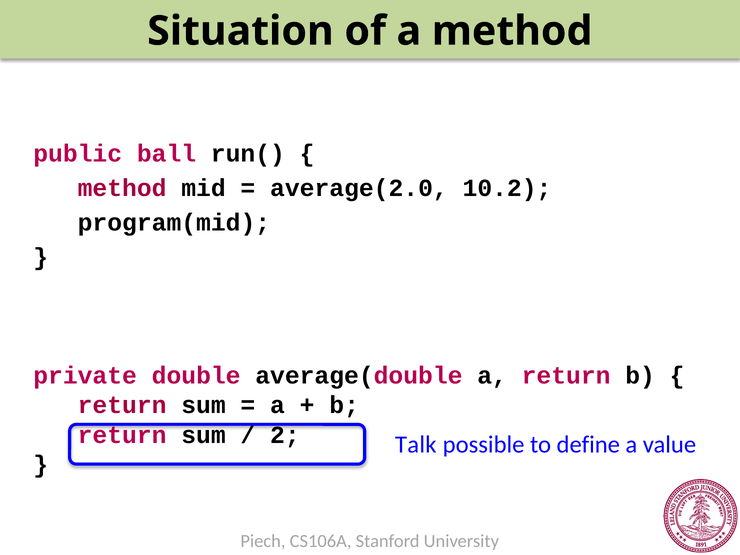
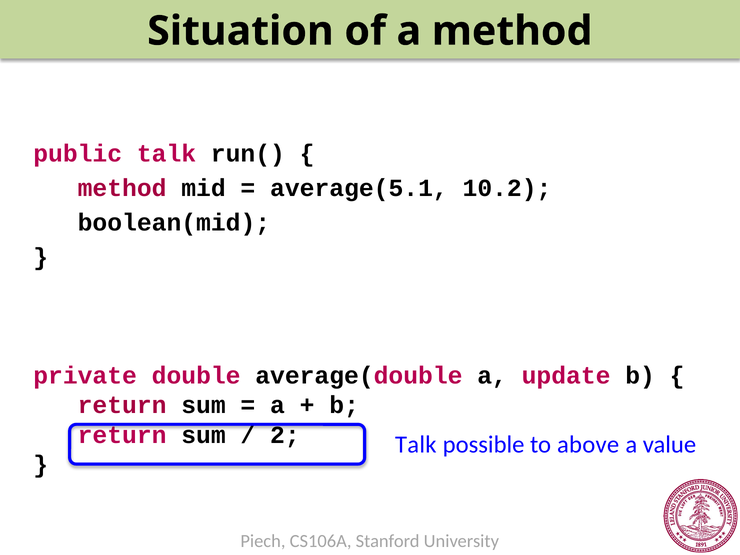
public ball: ball -> talk
average(2.0: average(2.0 -> average(5.1
program(mid: program(mid -> boolean(mid
a return: return -> update
define: define -> above
